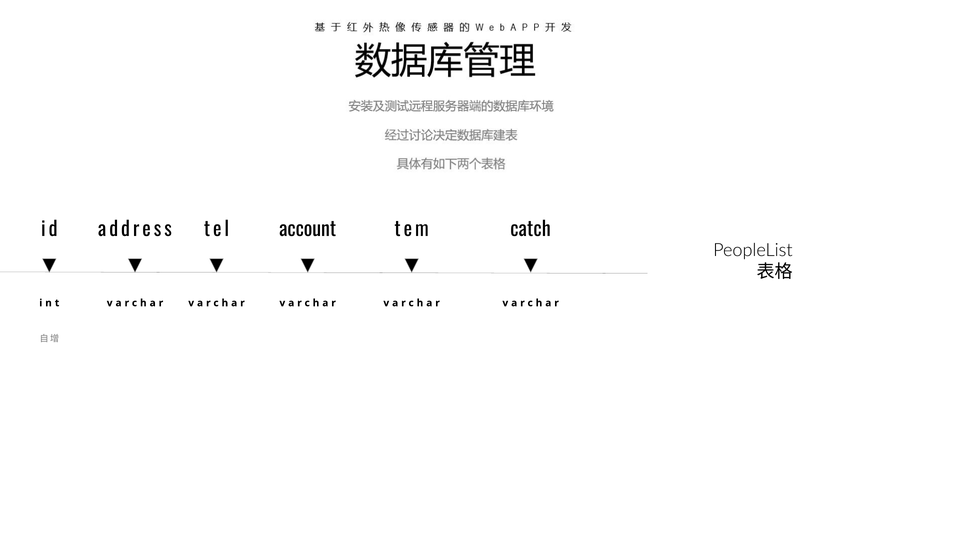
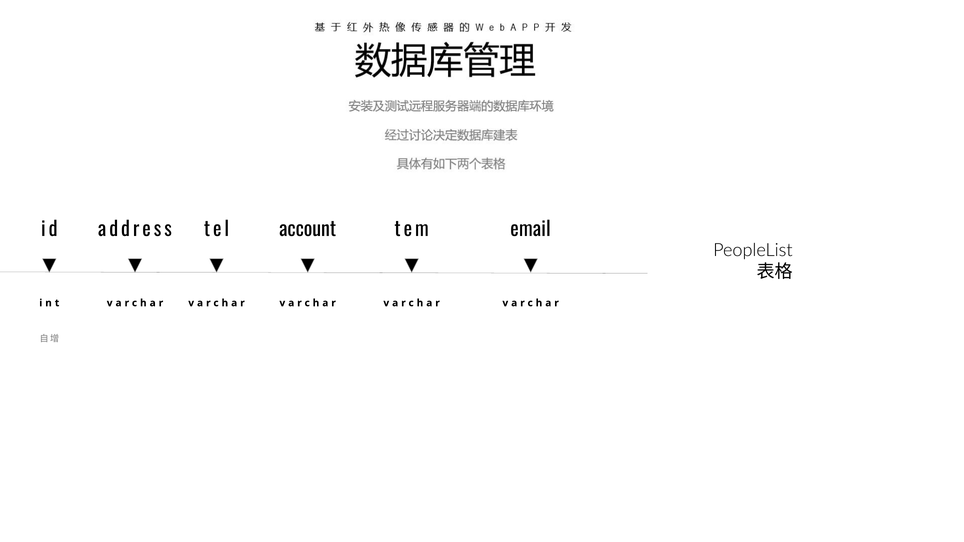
catch: catch -> email
